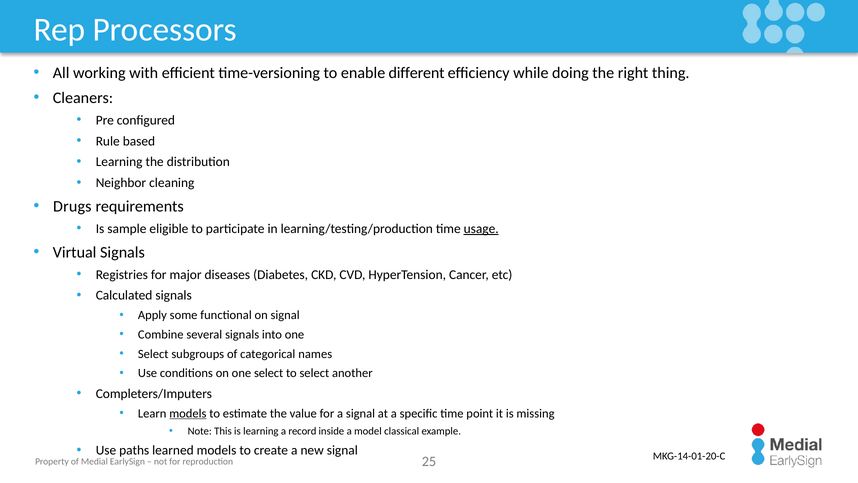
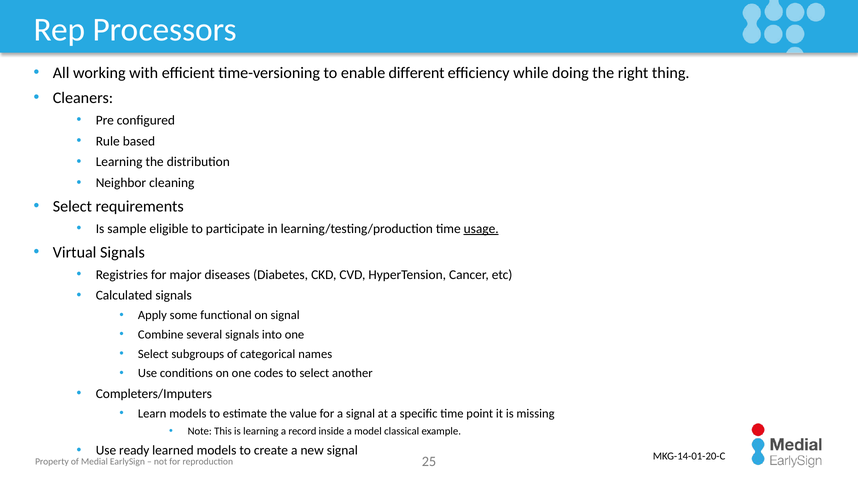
Drugs at (72, 206): Drugs -> Select
one select: select -> codes
models at (188, 413) underline: present -> none
paths: paths -> ready
